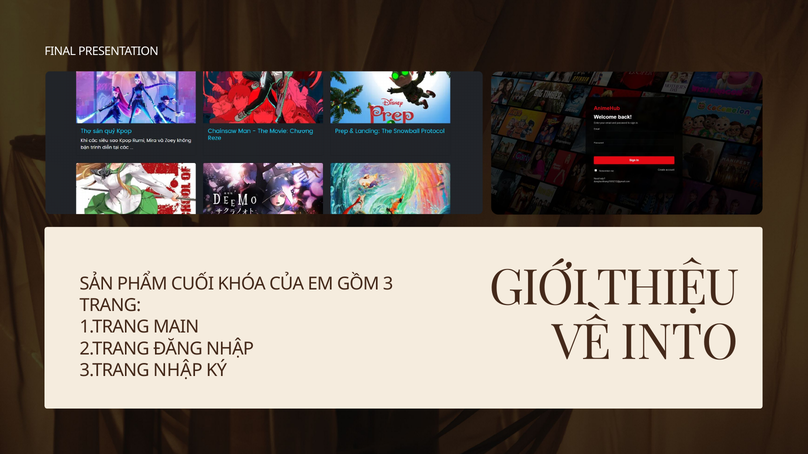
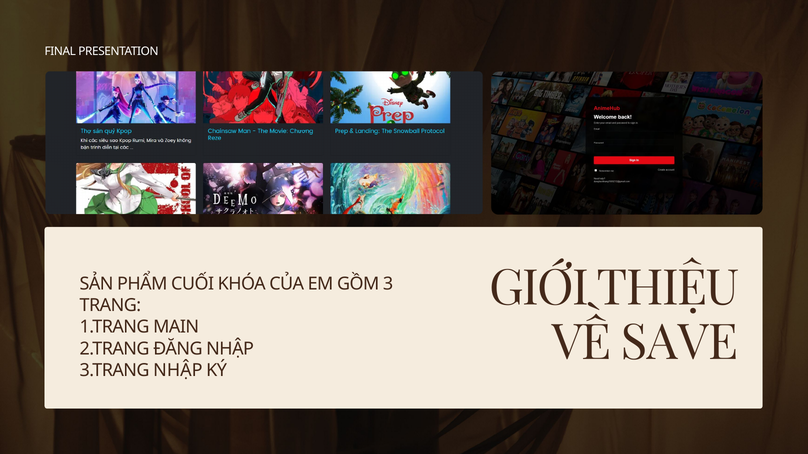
INTO: INTO -> SAVE
